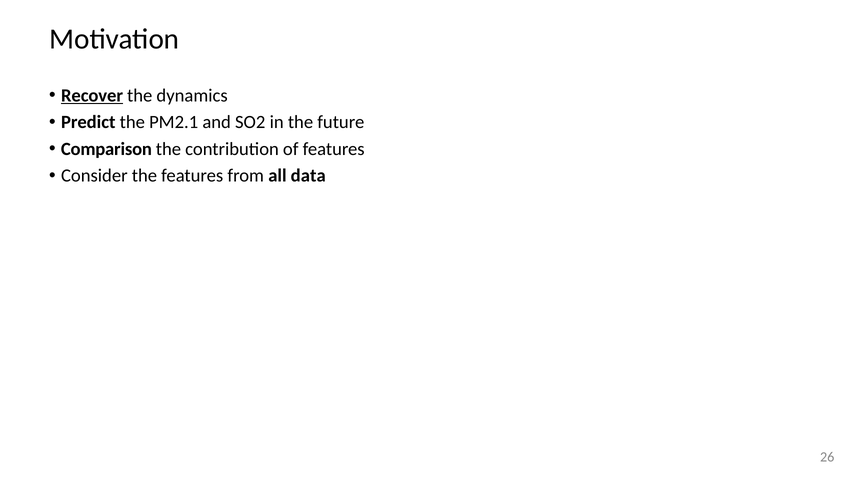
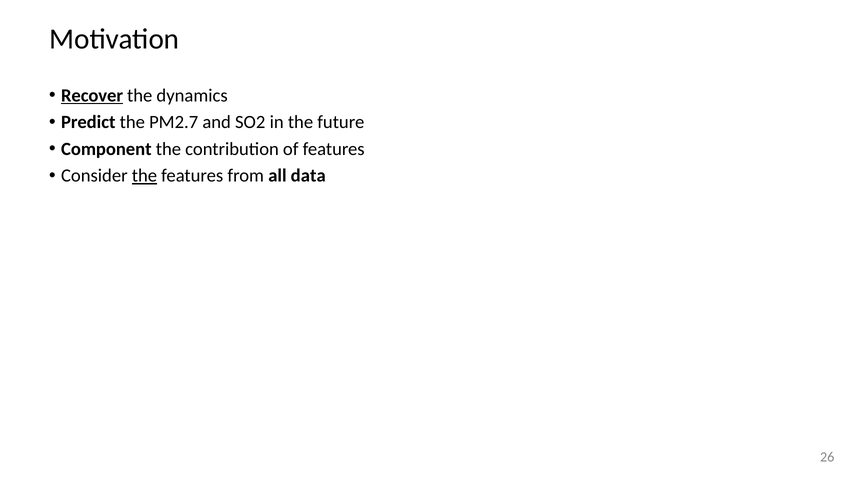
PM2.1: PM2.1 -> PM2.7
Comparison: Comparison -> Component
the at (144, 176) underline: none -> present
